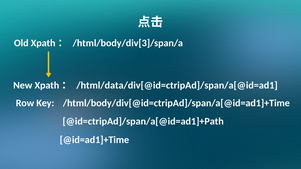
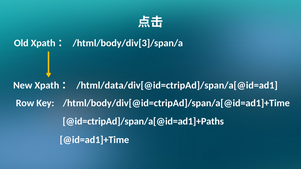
@id=ctripAd]/span/a[@id=ad1]+Path: @id=ctripAd]/span/a[@id=ad1]+Path -> @id=ctripAd]/span/a[@id=ad1]+Paths
